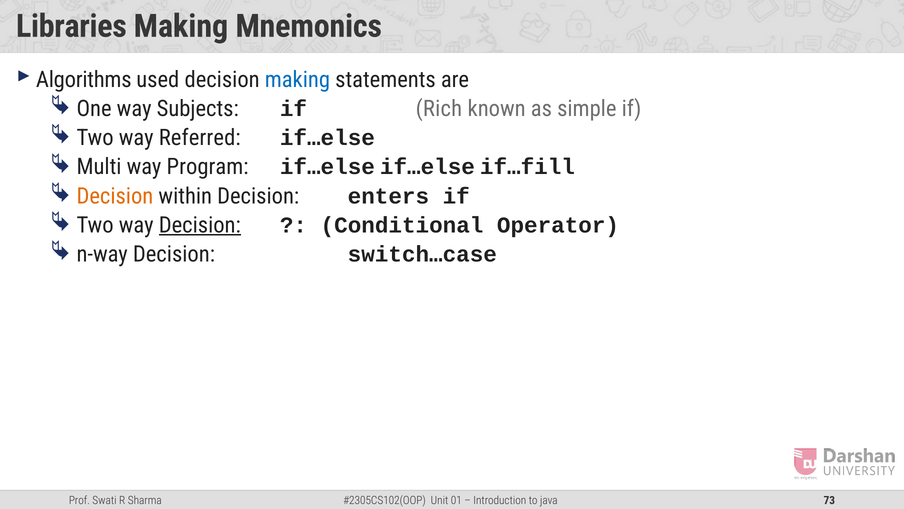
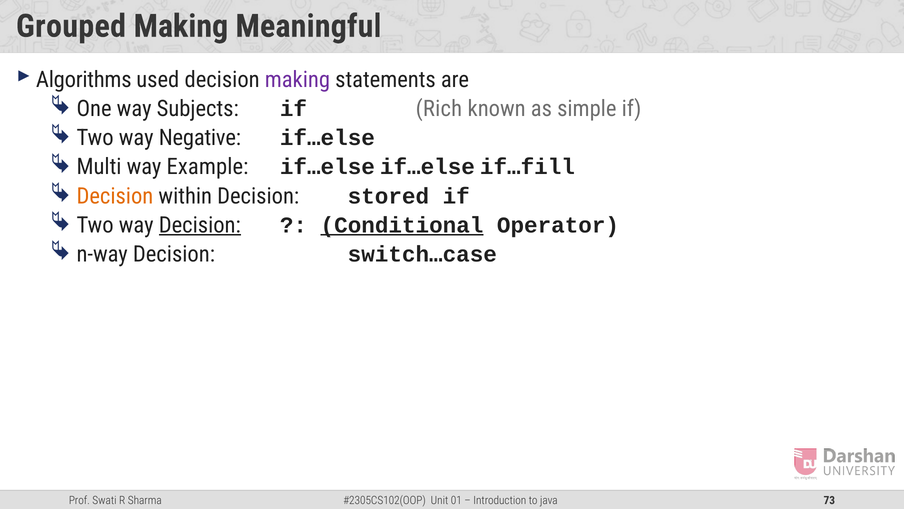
Libraries: Libraries -> Grouped
Mnemonics: Mnemonics -> Meaningful
making at (297, 79) colour: blue -> purple
Referred: Referred -> Negative
Program: Program -> Example
enters: enters -> stored
Conditional underline: none -> present
